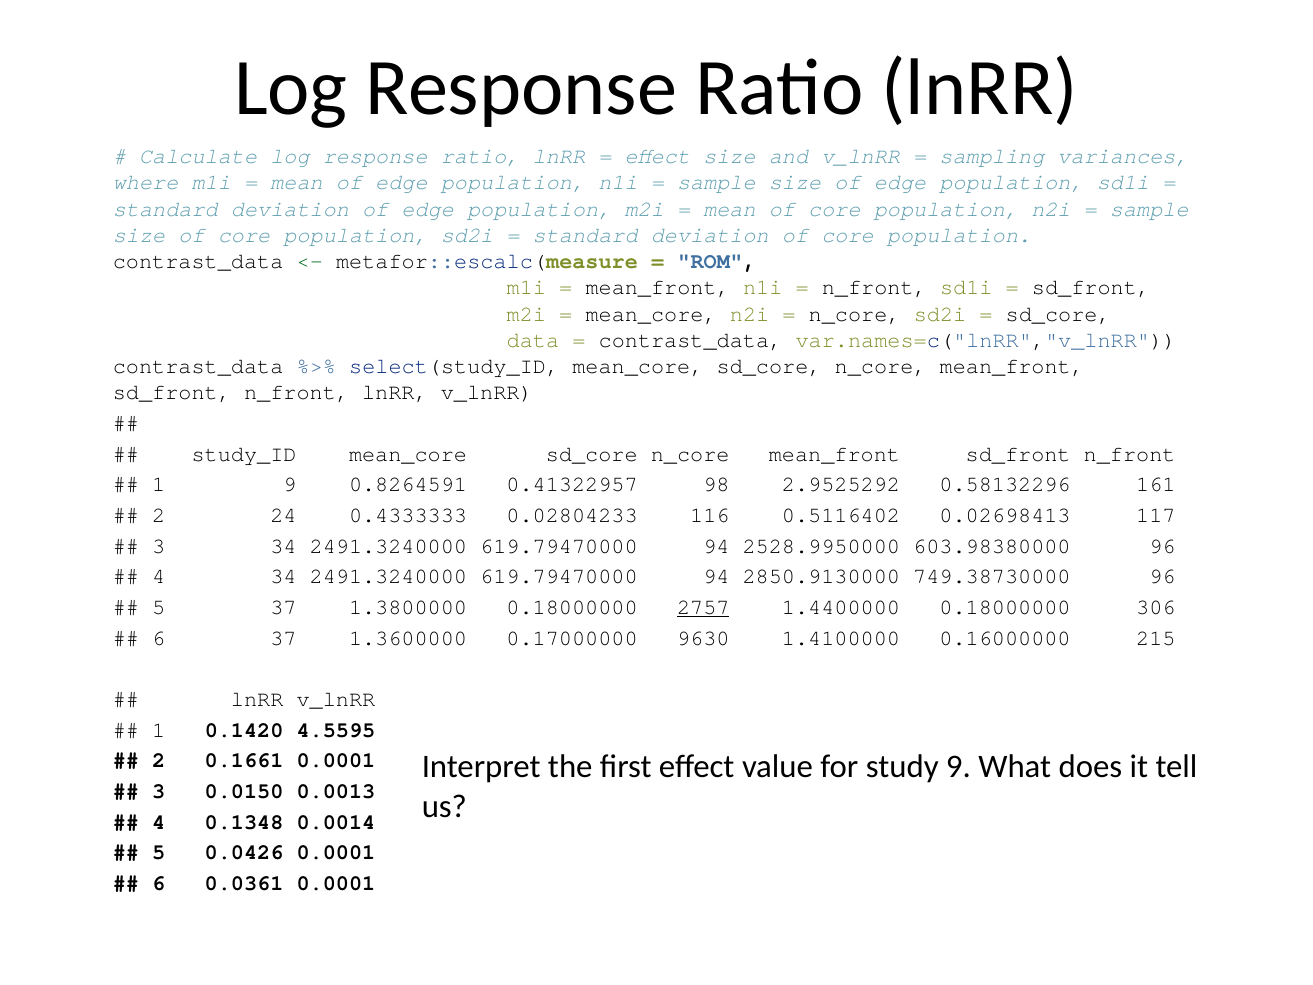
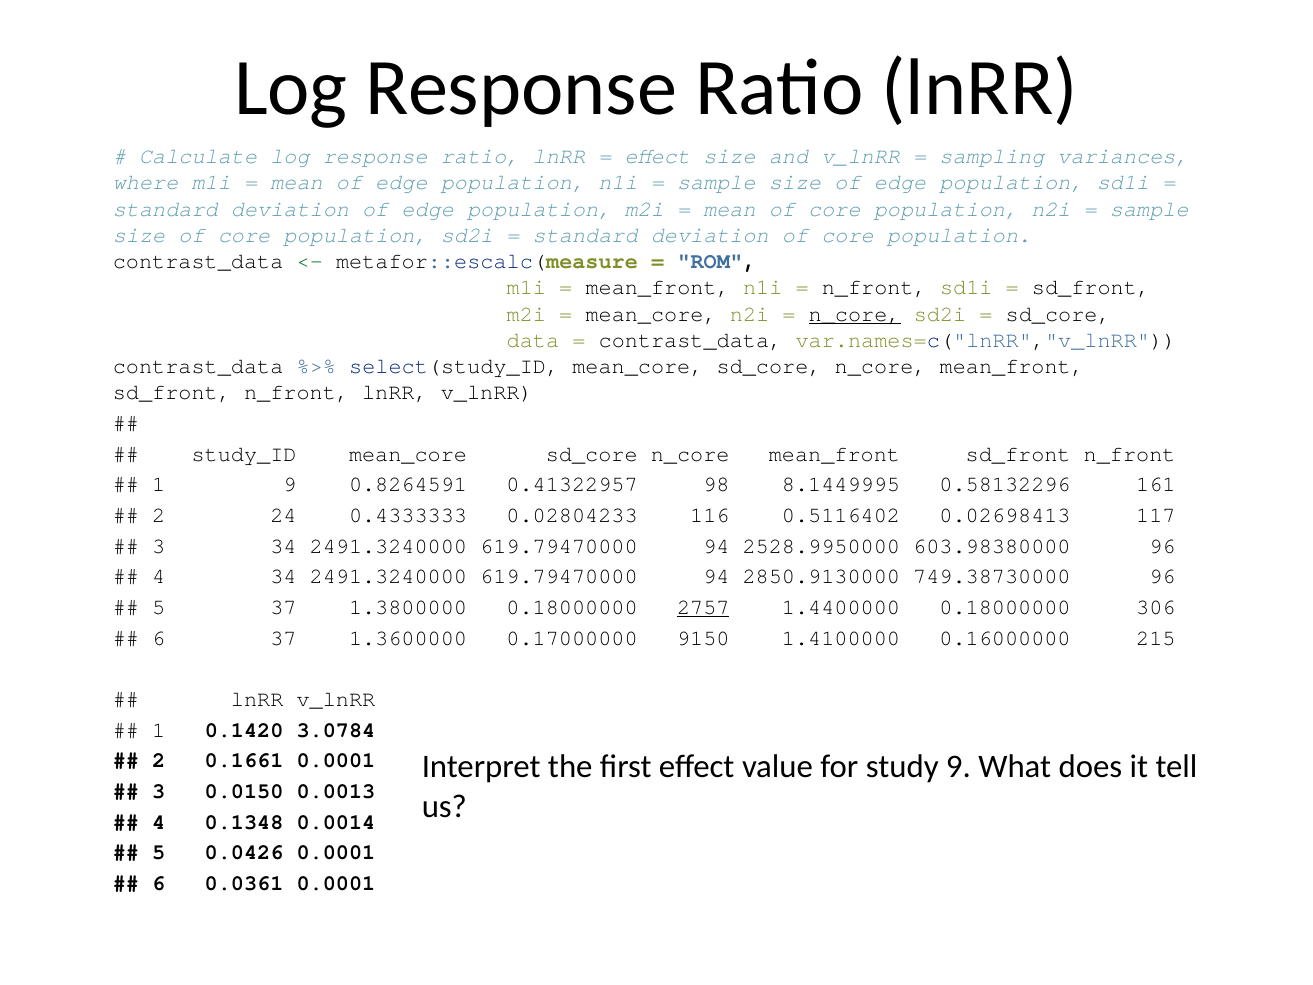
n_core at (855, 314) underline: none -> present
2.9525292: 2.9525292 -> 8.1449995
9630: 9630 -> 9150
4.5595: 4.5595 -> 3.0784
